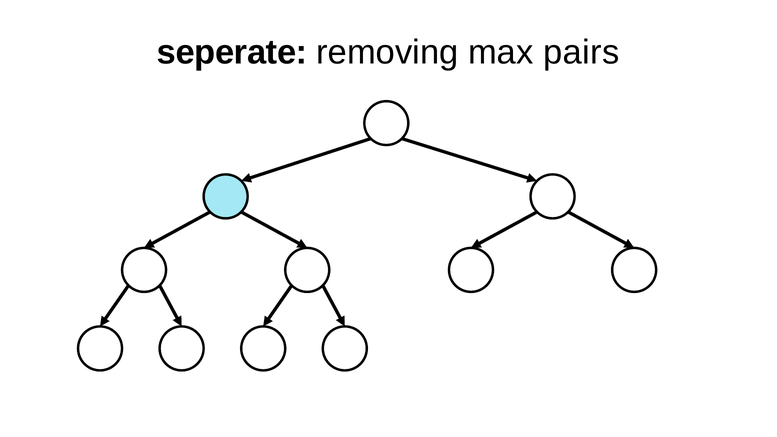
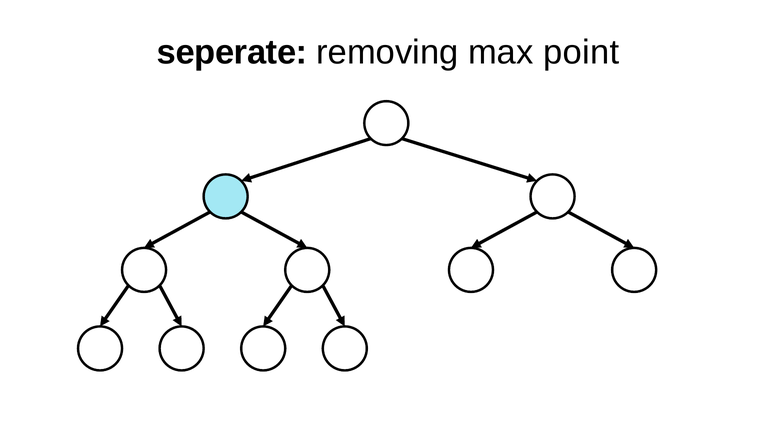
pairs: pairs -> point
